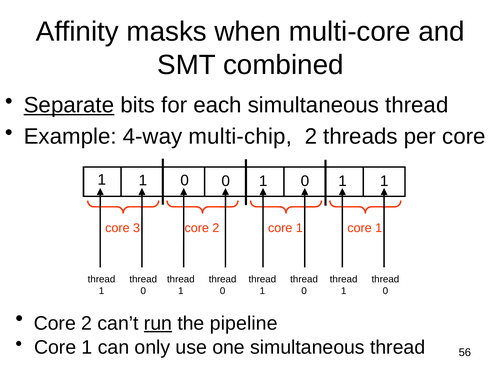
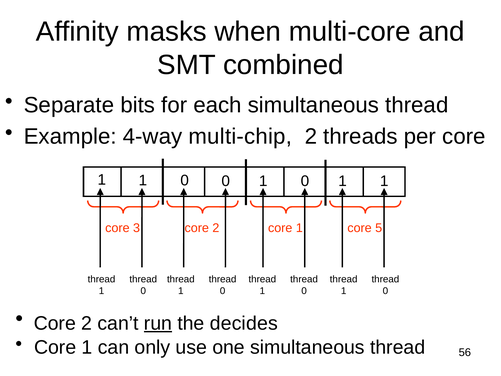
Separate underline: present -> none
1 core 1: 1 -> 5
pipeline: pipeline -> decides
